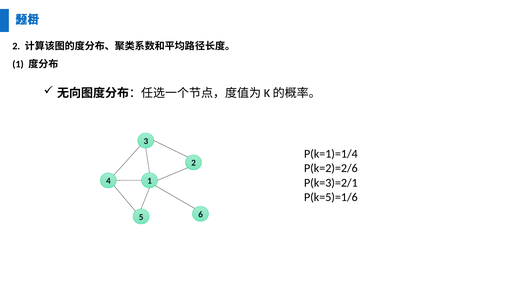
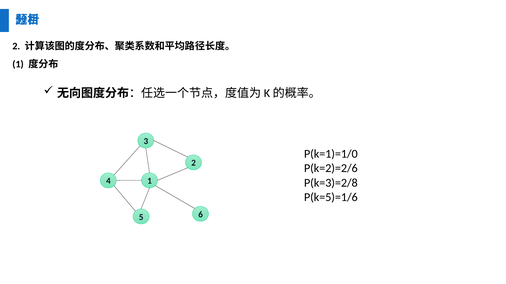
P(k=1)=1/4: P(k=1)=1/4 -> P(k=1)=1/0
P(k=3)=2/1: P(k=3)=2/1 -> P(k=3)=2/8
